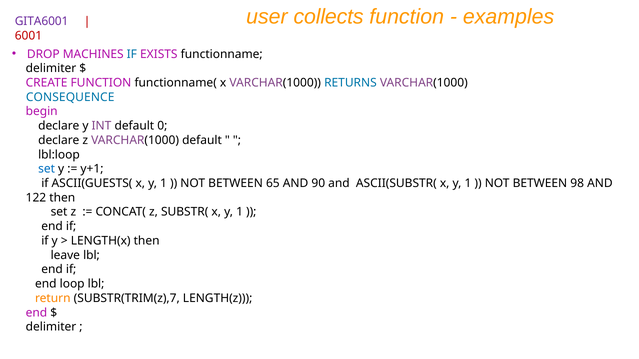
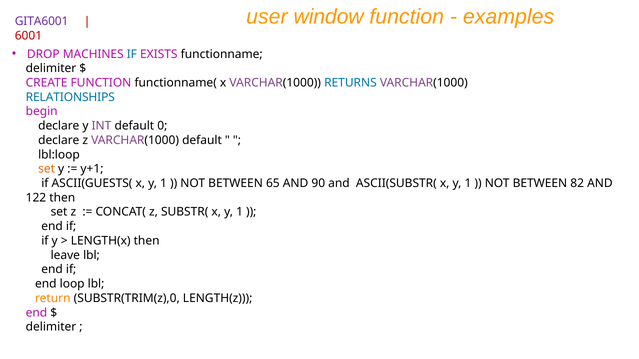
collects: collects -> window
CONSEQUENCE: CONSEQUENCE -> RELATIONSHIPS
set at (47, 169) colour: blue -> orange
98: 98 -> 82
SUBSTR(TRIM(z),7: SUBSTR(TRIM(z),7 -> SUBSTR(TRIM(z),0
